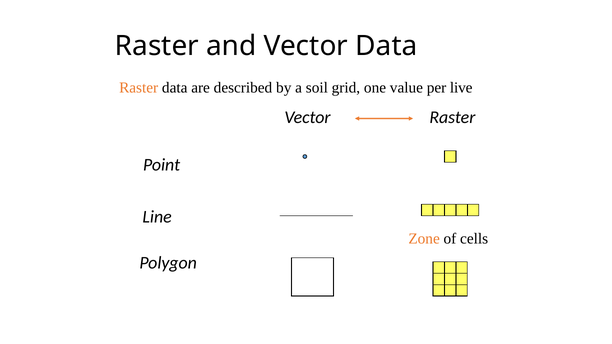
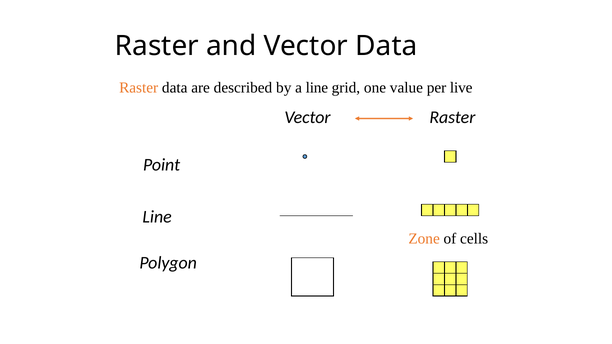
a soil: soil -> line
